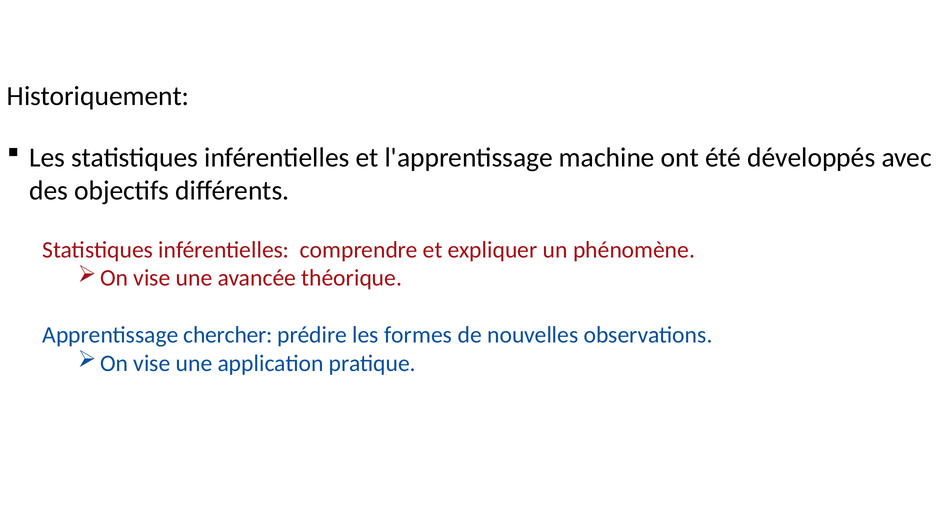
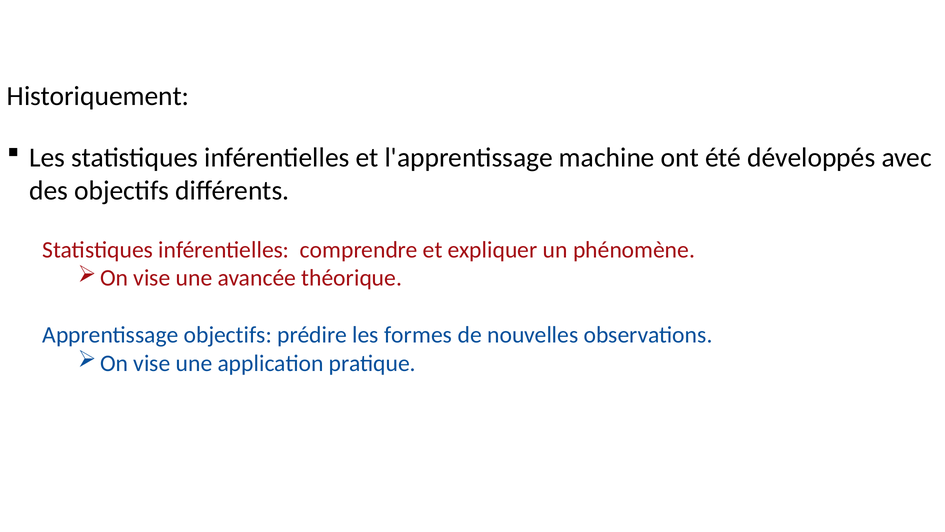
Apprentissage chercher: chercher -> objectifs
